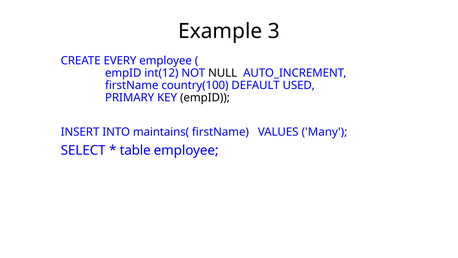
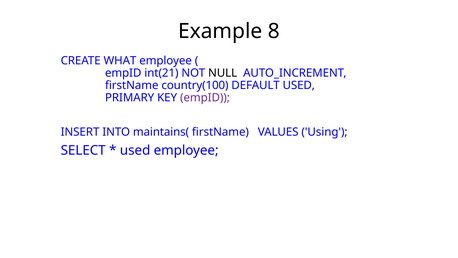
3: 3 -> 8
EVERY: EVERY -> WHAT
int(12: int(12 -> int(21
empID at (205, 98) colour: black -> purple
Many: Many -> Using
table at (135, 150): table -> used
